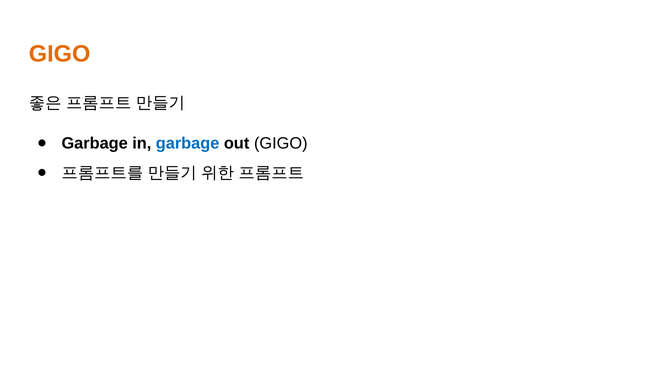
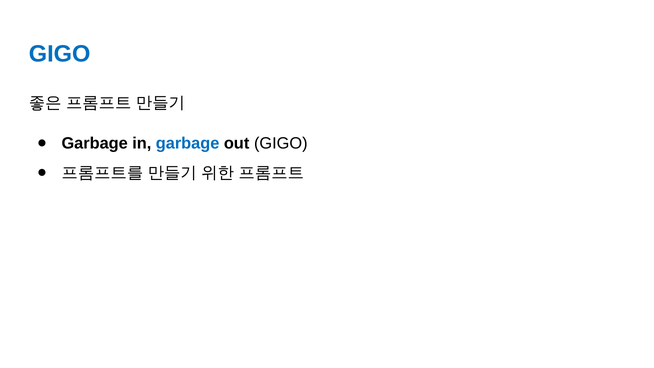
GIGO at (60, 54) colour: orange -> blue
